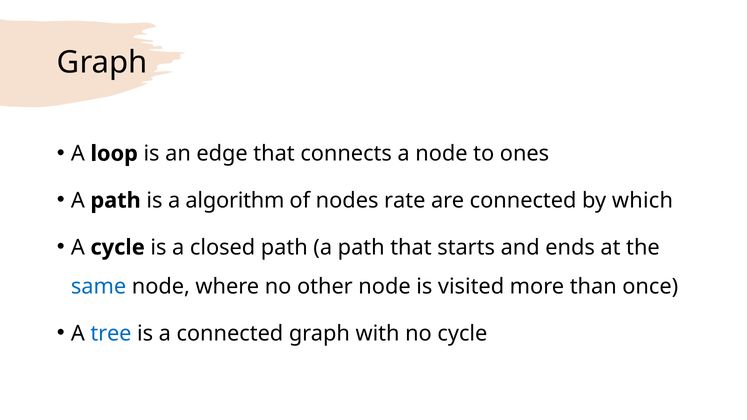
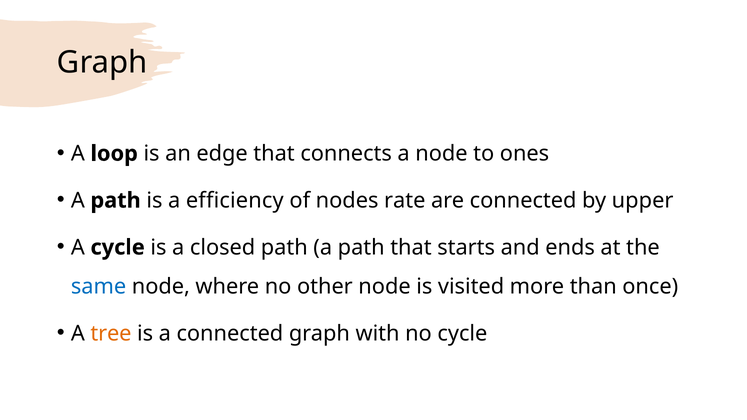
algorithm: algorithm -> efficiency
which: which -> upper
tree colour: blue -> orange
